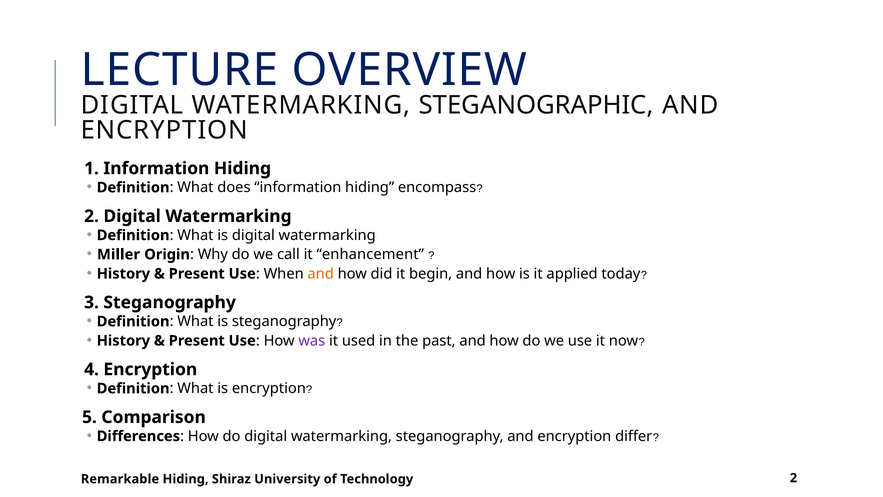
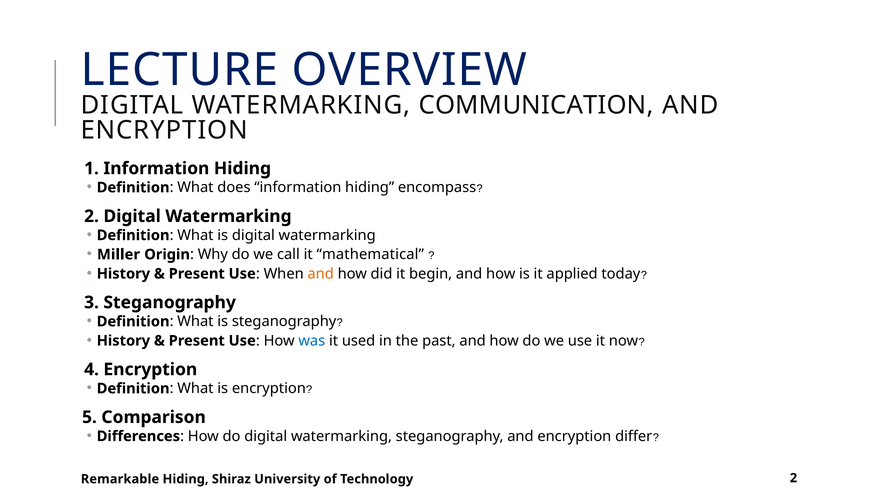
STEGANOGRAPHIC: STEGANOGRAPHIC -> COMMUNICATION
enhancement: enhancement -> mathematical
was colour: purple -> blue
